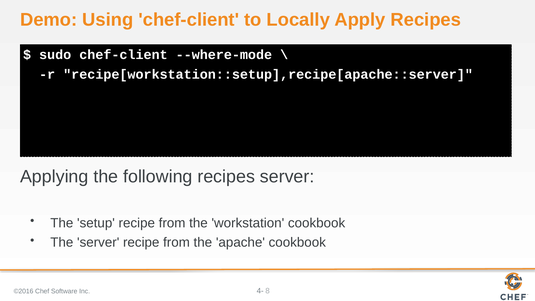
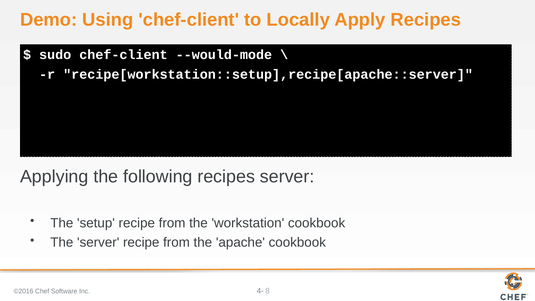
--where-mode: --where-mode -> --would-mode
